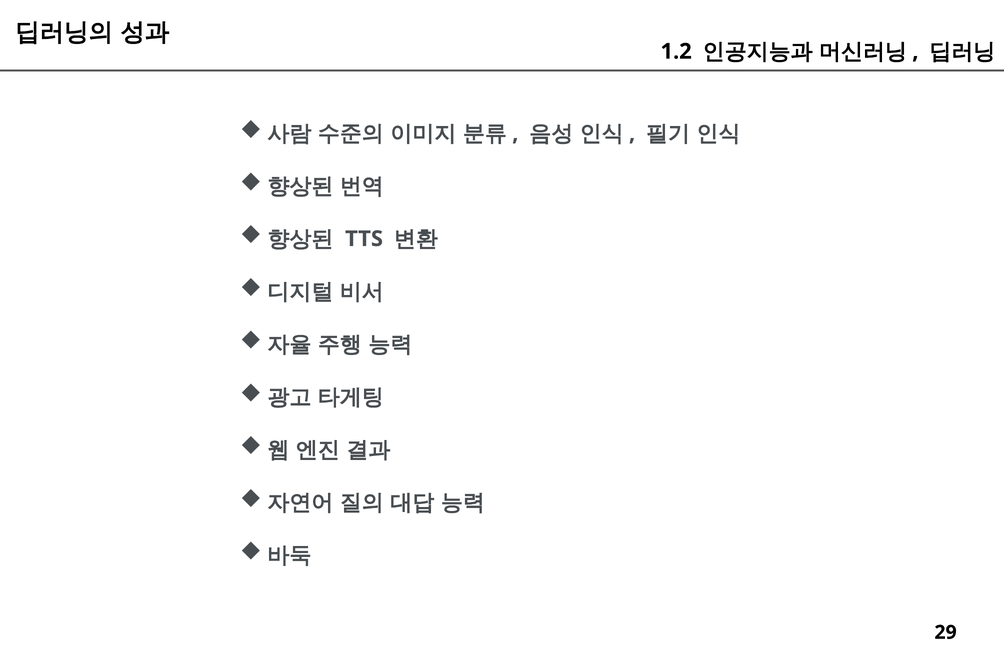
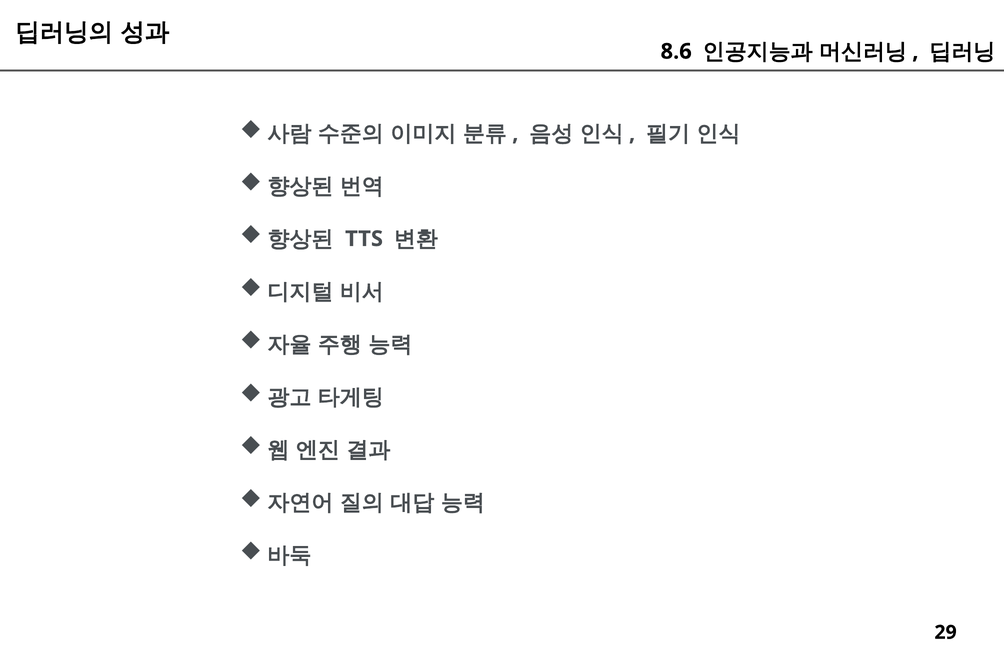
1.2: 1.2 -> 8.6
